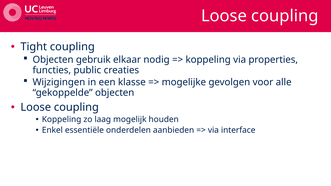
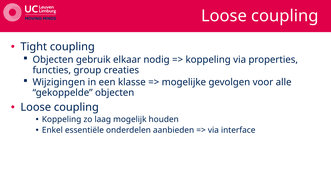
public: public -> group
